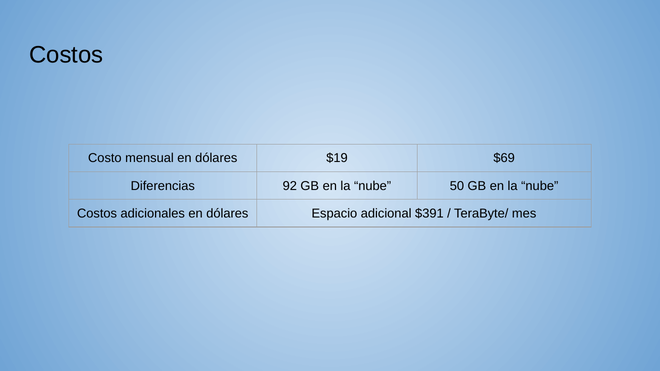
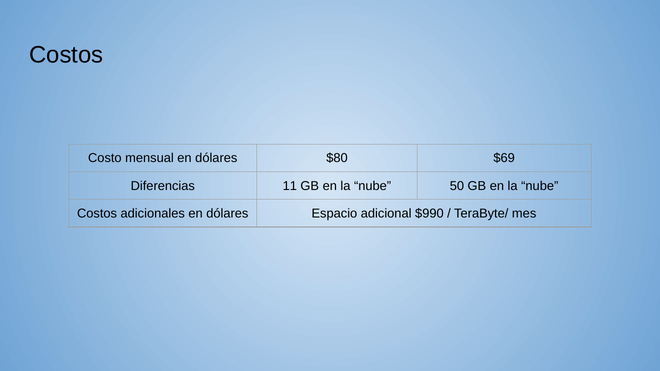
$19: $19 -> $80
92: 92 -> 11
$391: $391 -> $990
